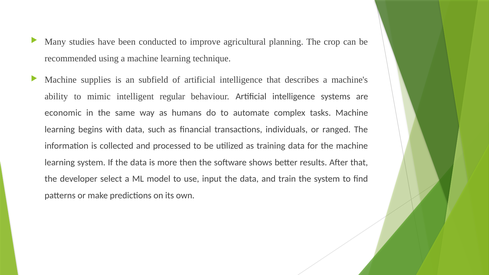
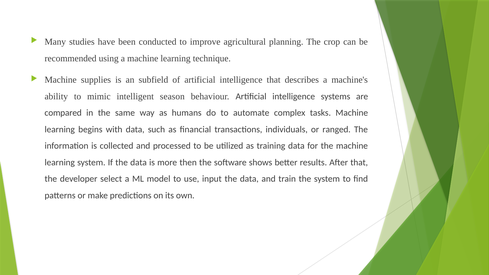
regular: regular -> season
economic: economic -> compared
